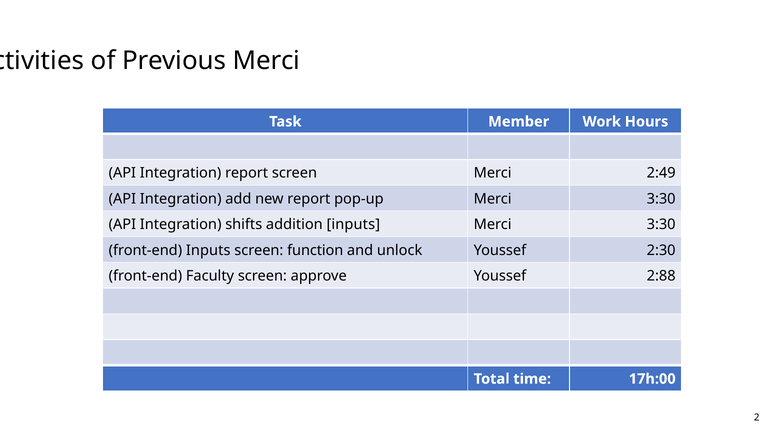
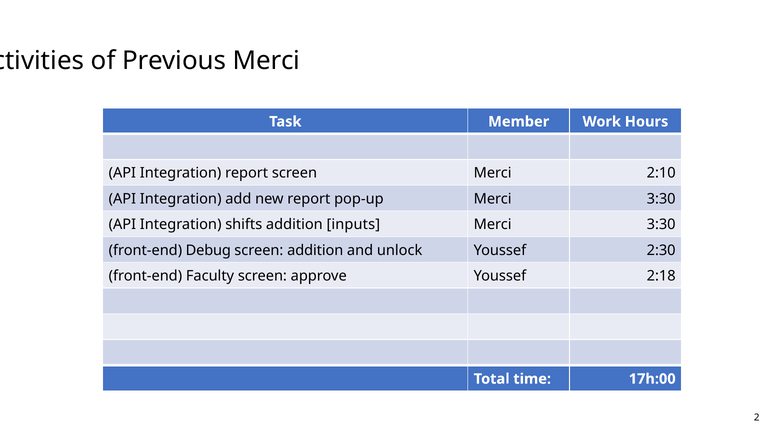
2:49: 2:49 -> 2:10
front-end Inputs: Inputs -> Debug
screen function: function -> addition
2:88: 2:88 -> 2:18
